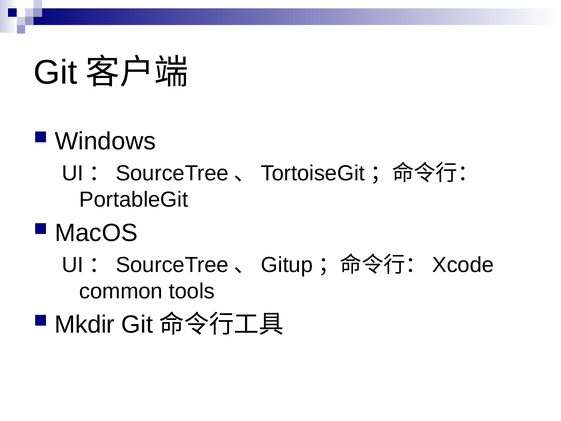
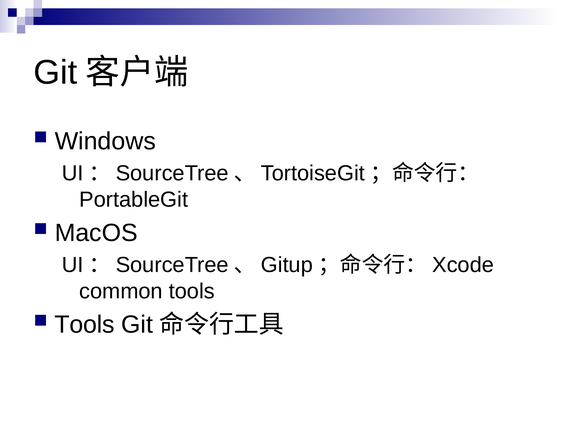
Mkdir at (85, 324): Mkdir -> Tools
